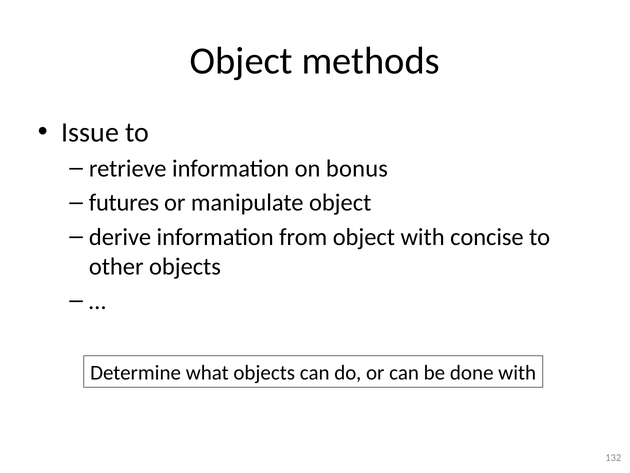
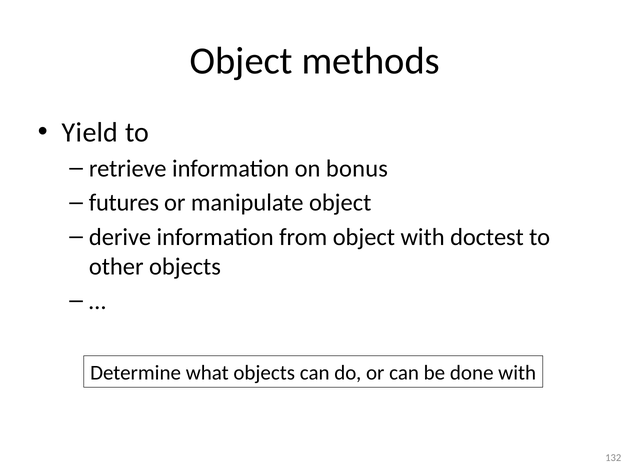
Issue: Issue -> Yield
concise: concise -> doctest
